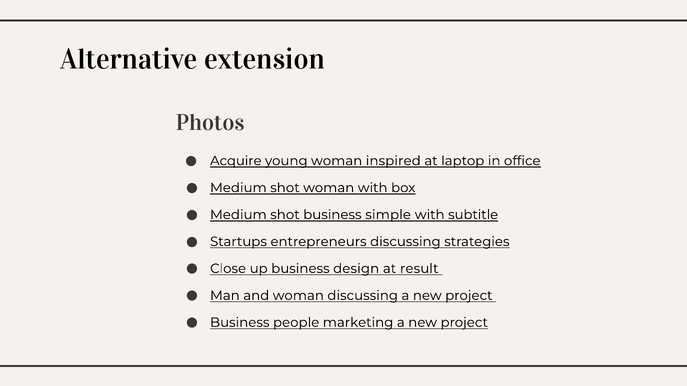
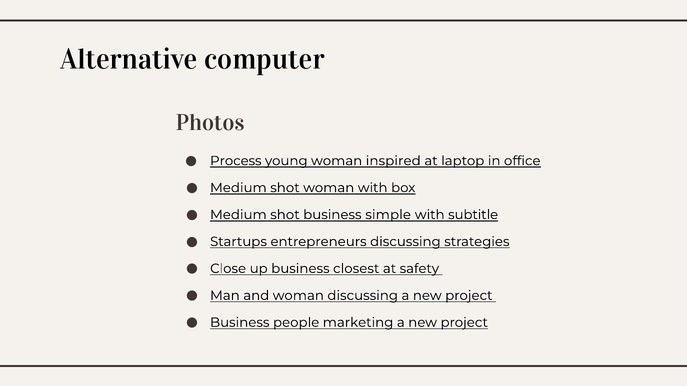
extension: extension -> computer
Acquire: Acquire -> Process
design: design -> closest
result: result -> safety
